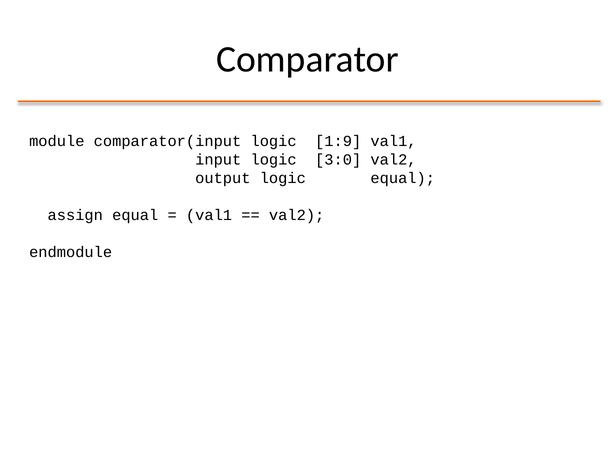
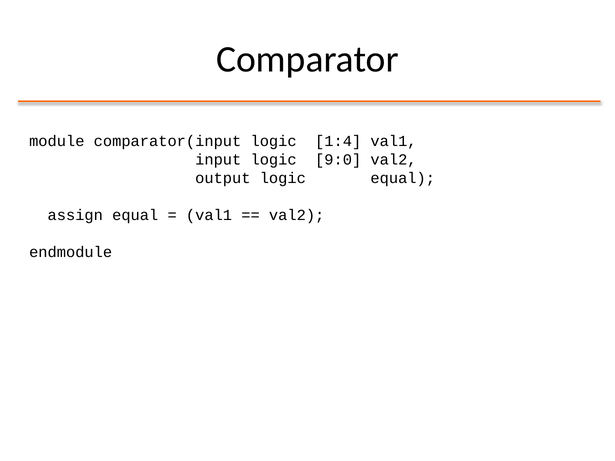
1:9: 1:9 -> 1:4
3:0: 3:0 -> 9:0
